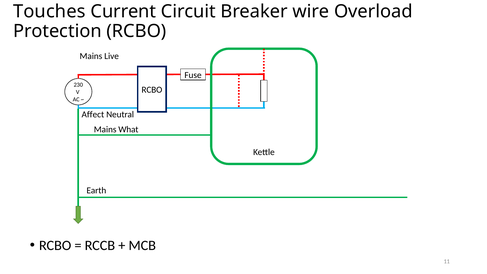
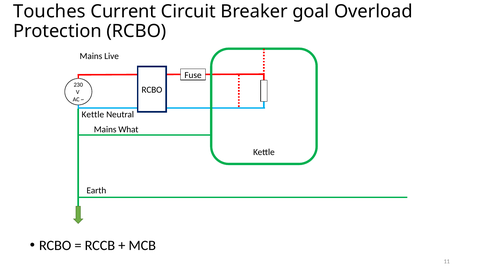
wire: wire -> goal
Affect at (93, 114): Affect -> Kettle
